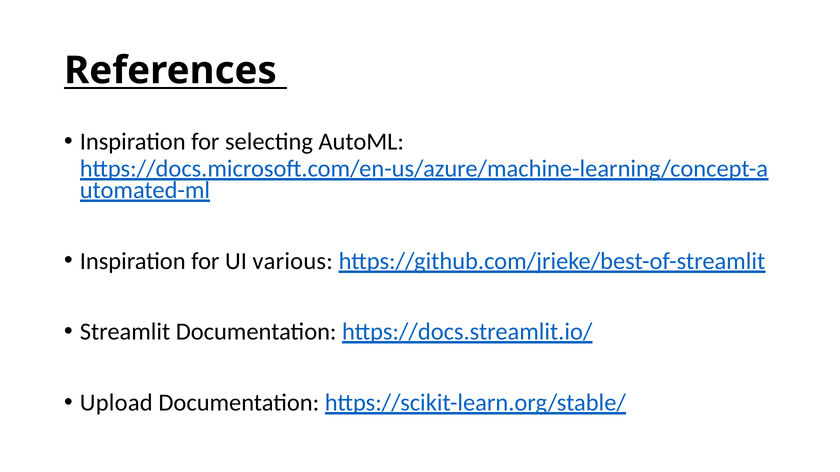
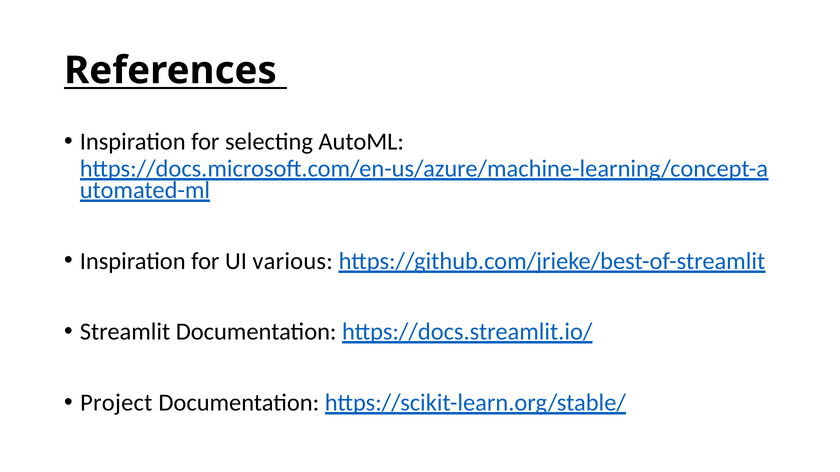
Upload: Upload -> Project
